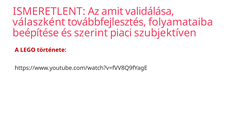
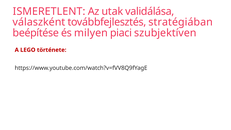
amit: amit -> utak
folyamataiba: folyamataiba -> stratégiában
szerint: szerint -> milyen
